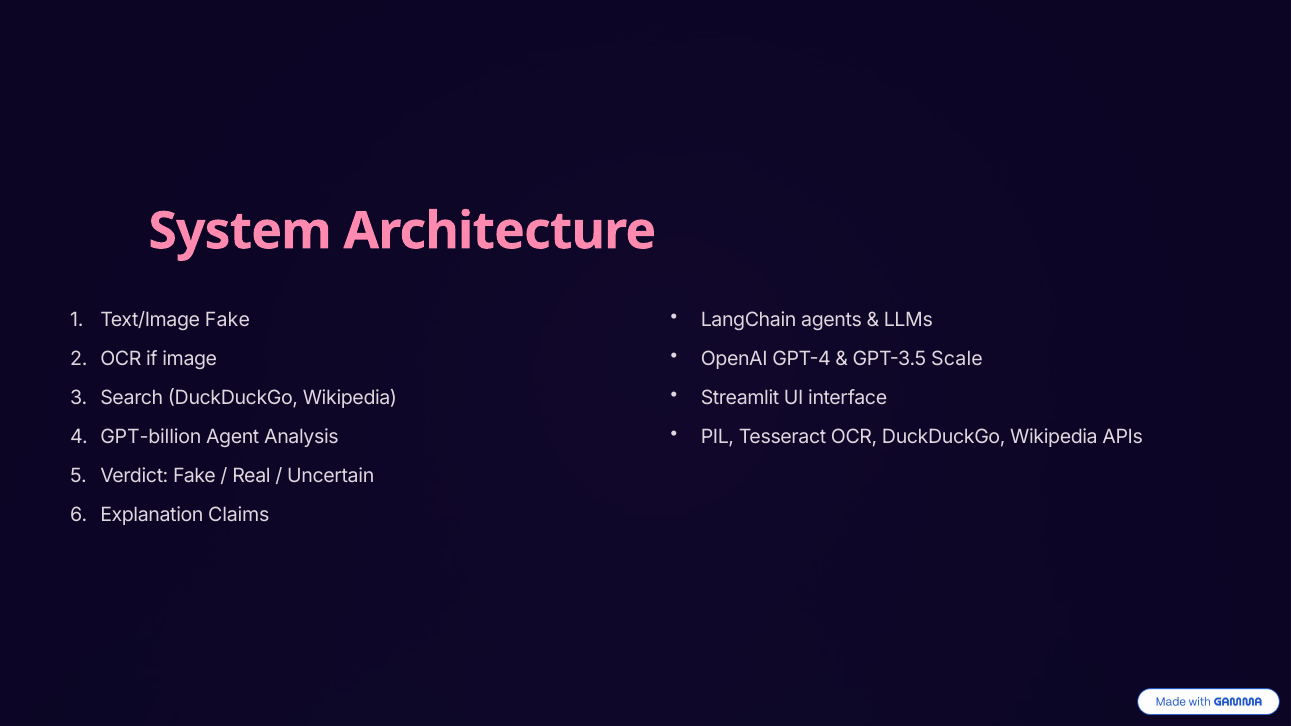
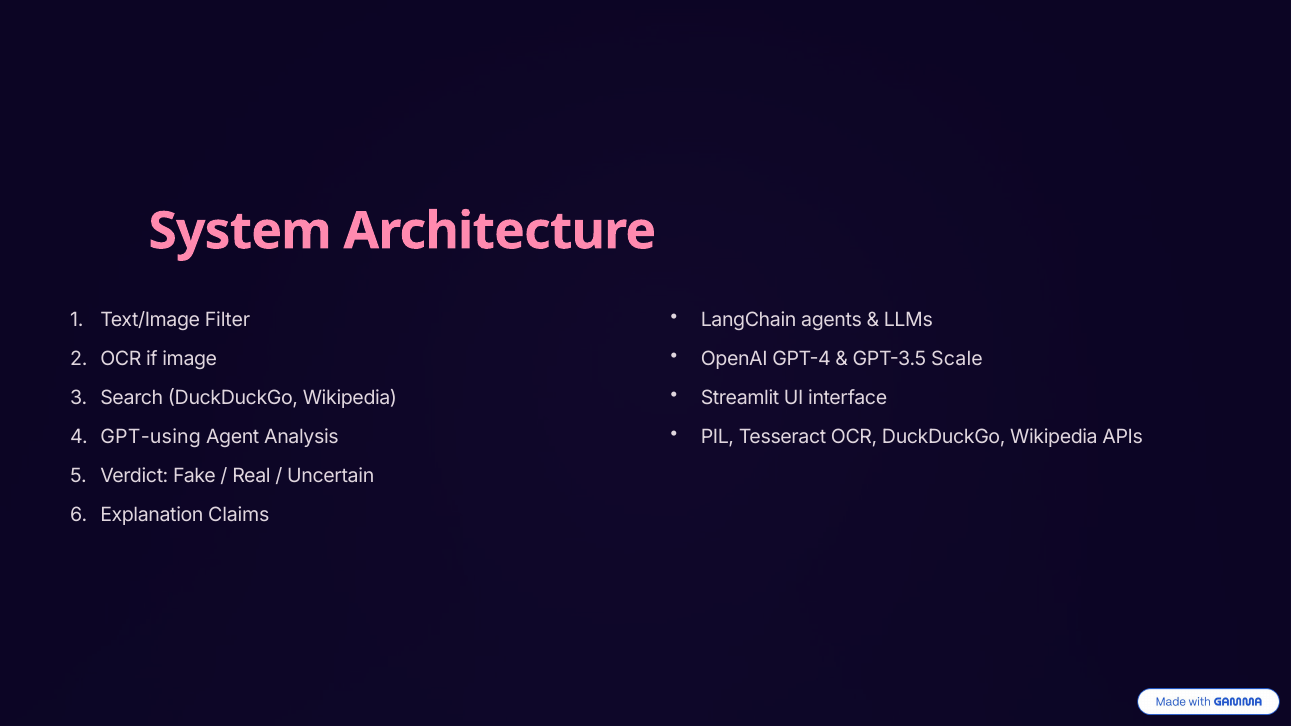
Text/Image Fake: Fake -> Filter
GPT-billion: GPT-billion -> GPT-using
